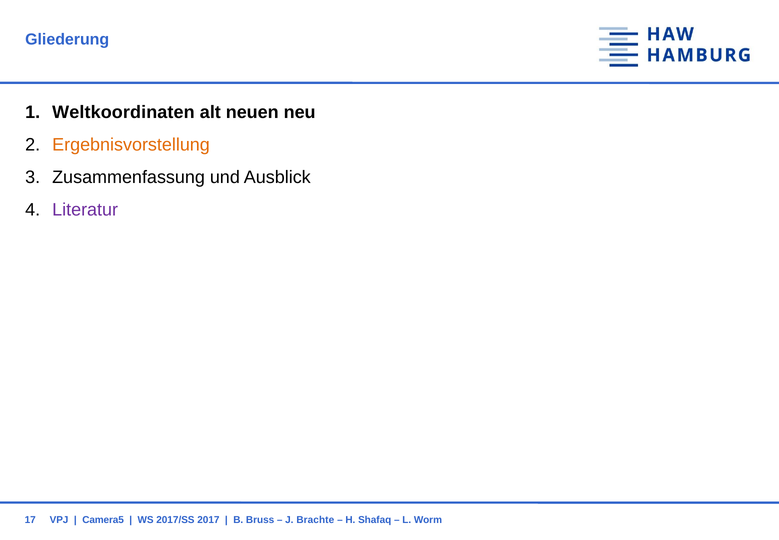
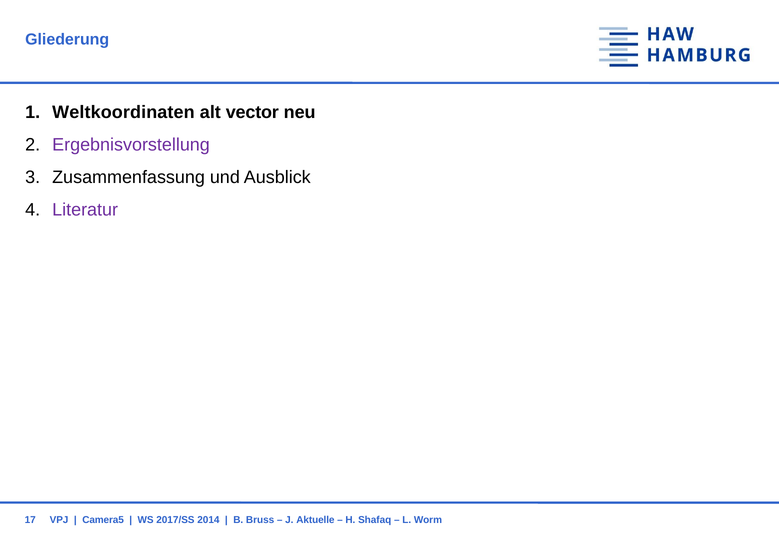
neuen: neuen -> vector
Ergebnisvorstellung colour: orange -> purple
2017: 2017 -> 2014
Brachte: Brachte -> Aktuelle
